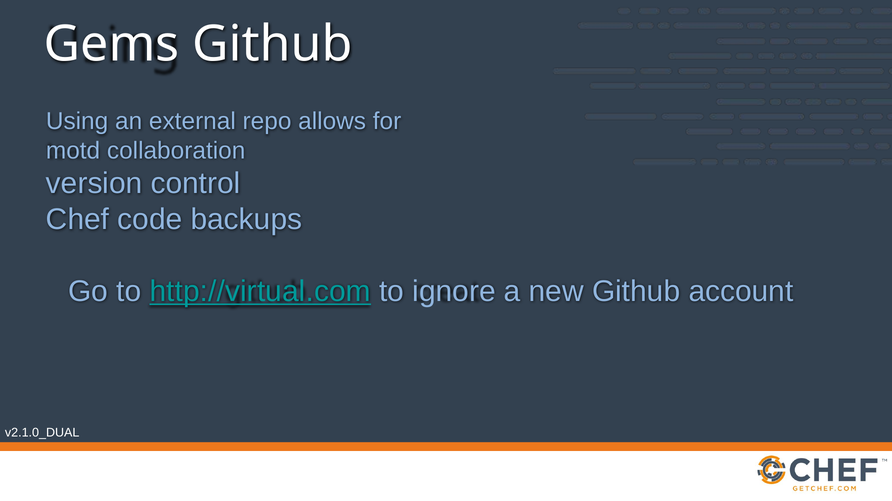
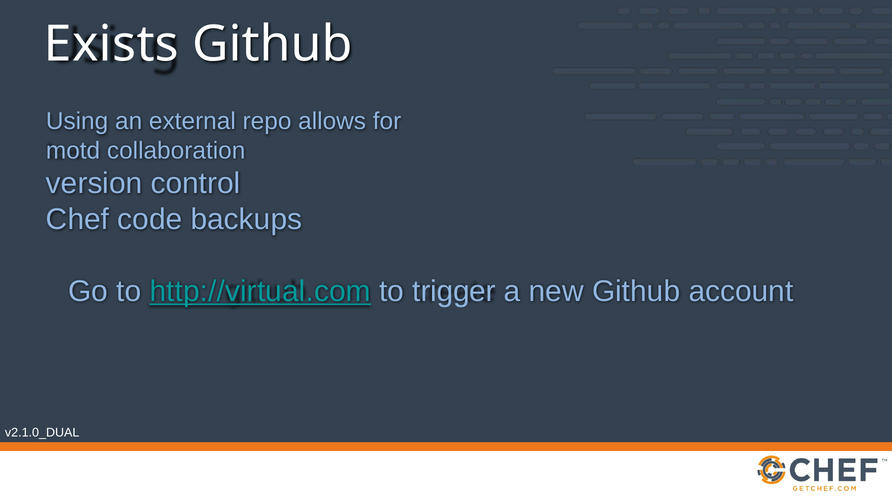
Gems: Gems -> Exists
ignore: ignore -> trigger
